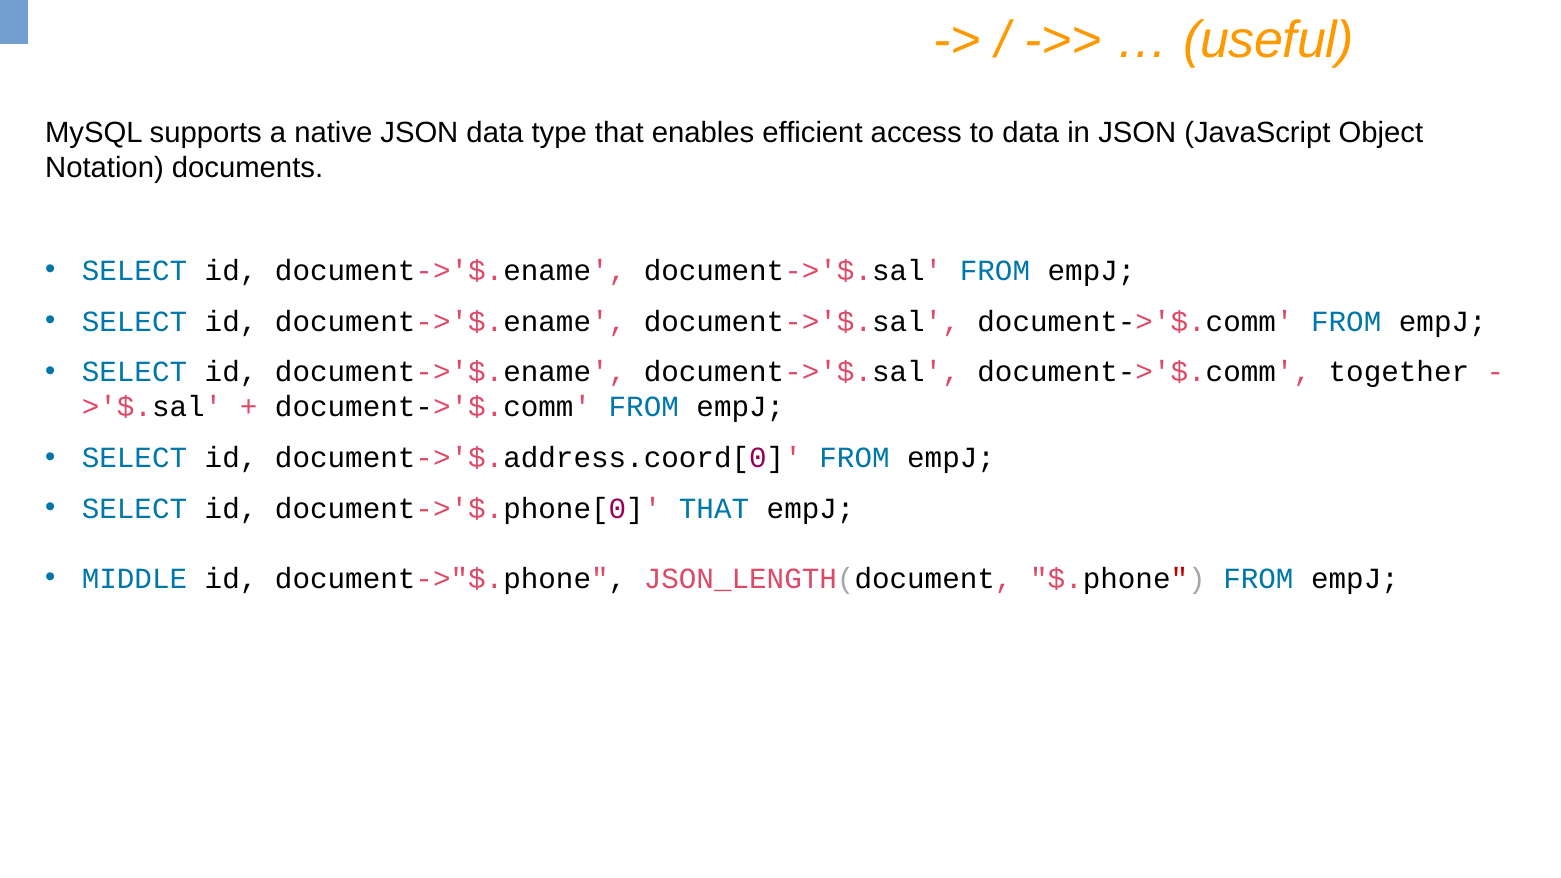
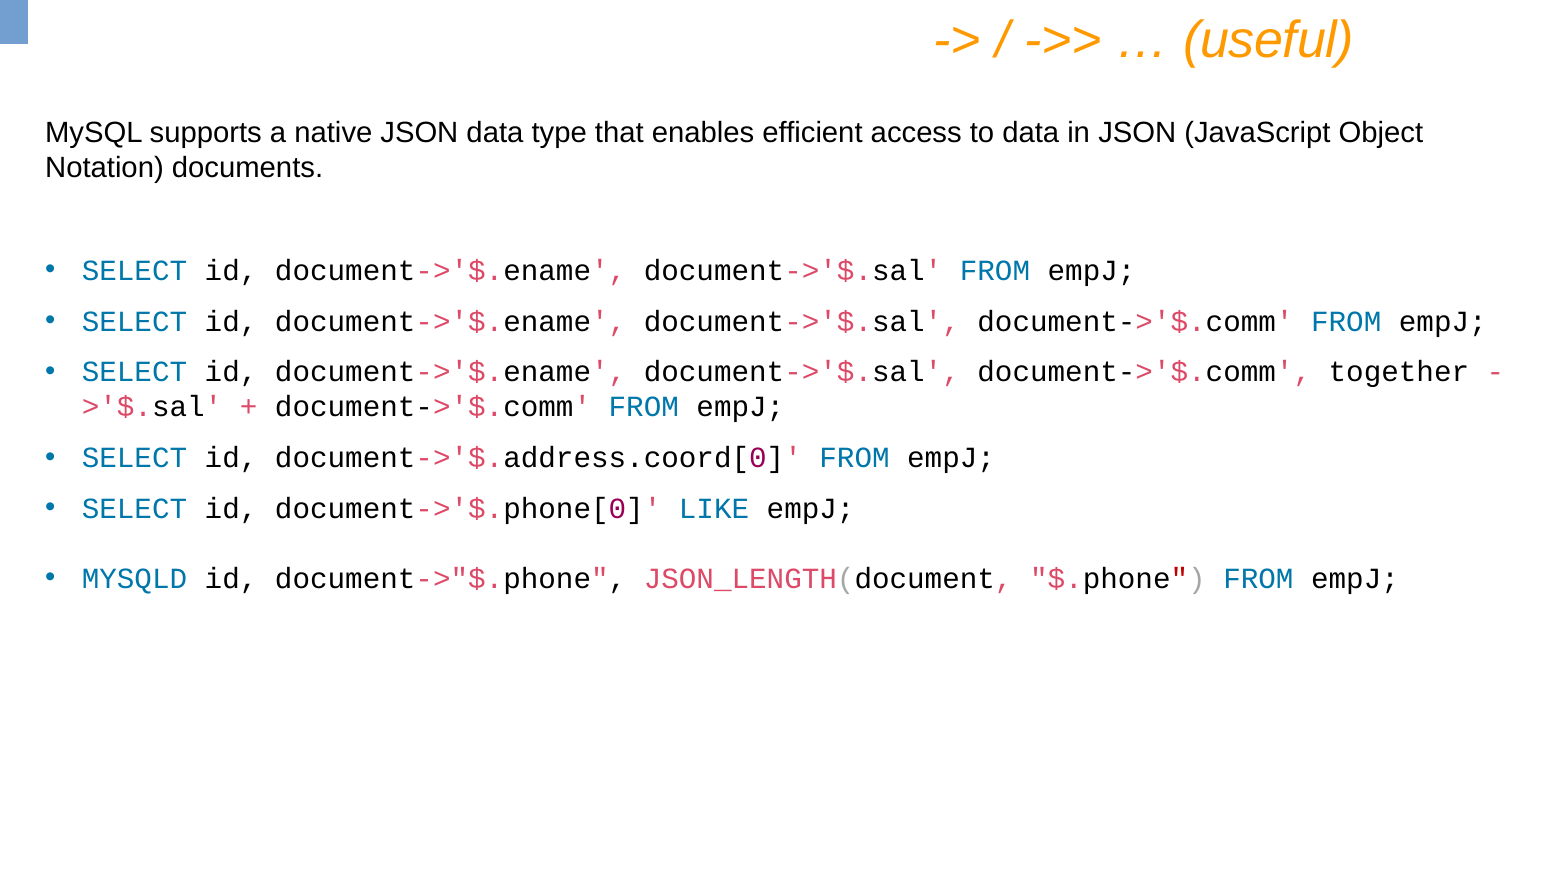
document->'$.phone[0 THAT: THAT -> LIKE
MIDDLE: MIDDLE -> MYSQLD
